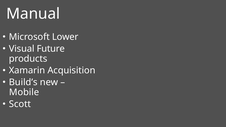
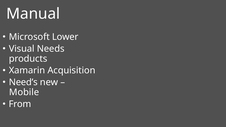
Future: Future -> Needs
Build’s: Build’s -> Need’s
Scott: Scott -> From
